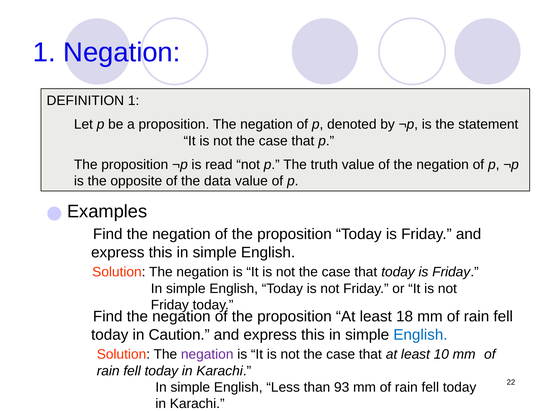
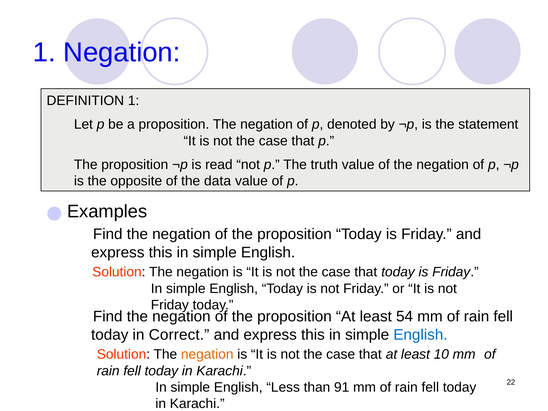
18: 18 -> 54
Caution: Caution -> Correct
negation at (207, 354) colour: purple -> orange
93: 93 -> 91
